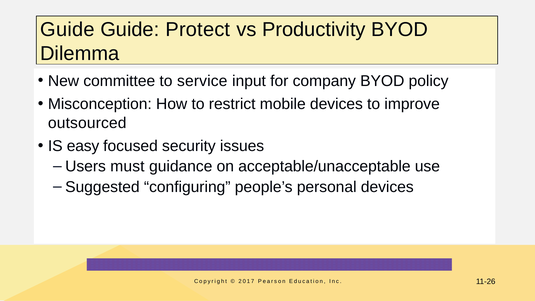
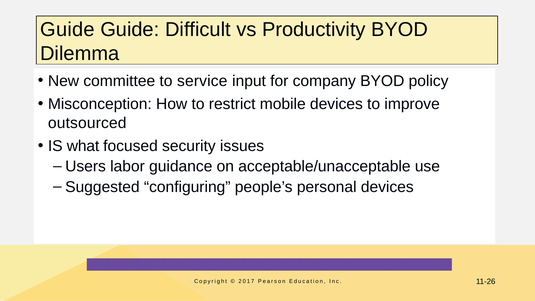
Protect: Protect -> Difficult
easy: easy -> what
must: must -> labor
